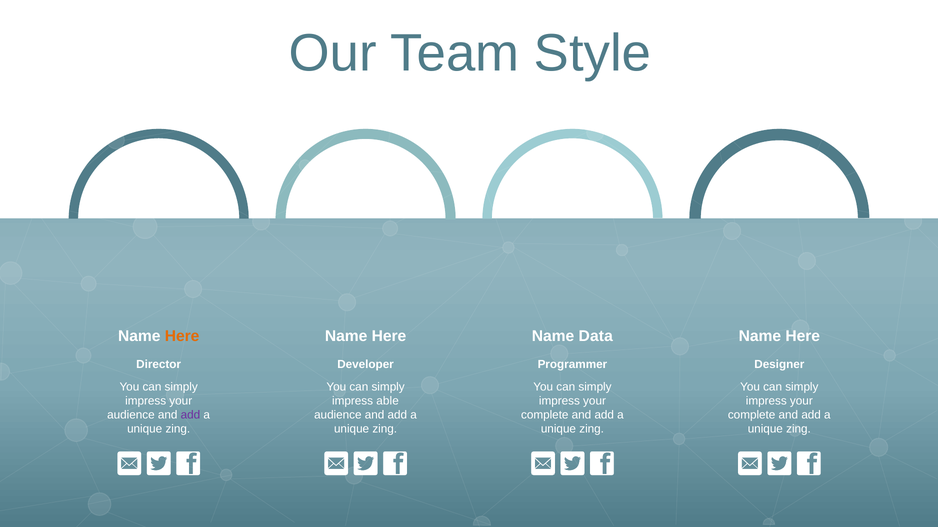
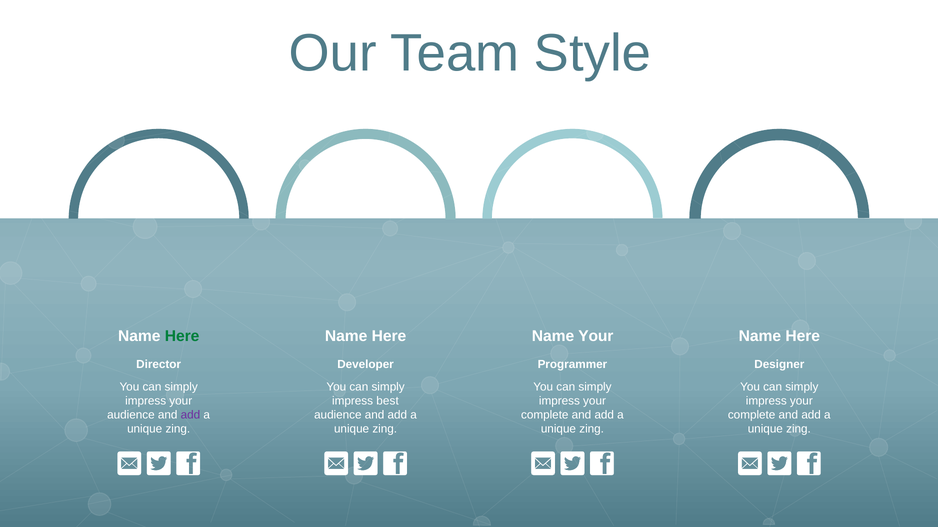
Here at (182, 337) colour: orange -> green
Name Data: Data -> Your
able: able -> best
